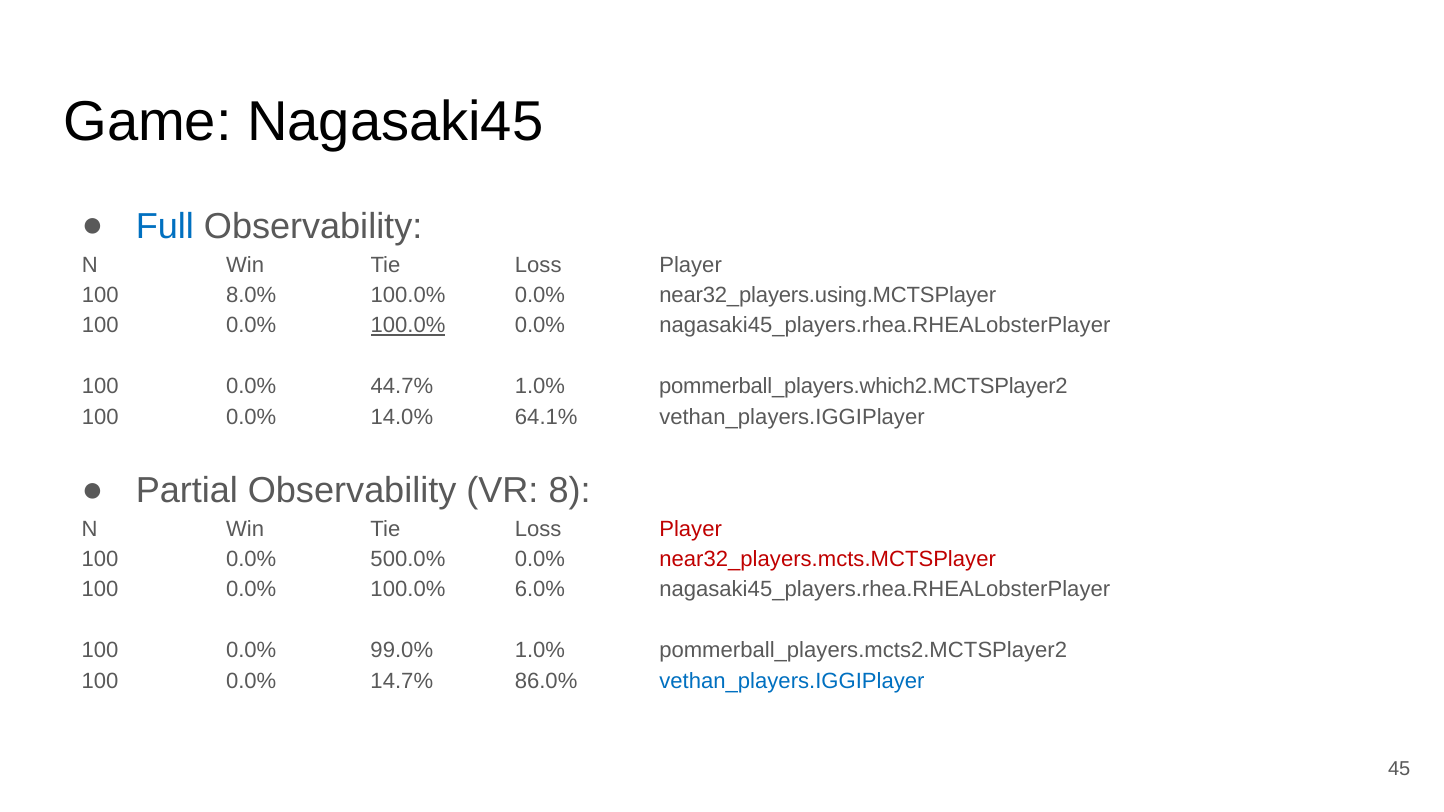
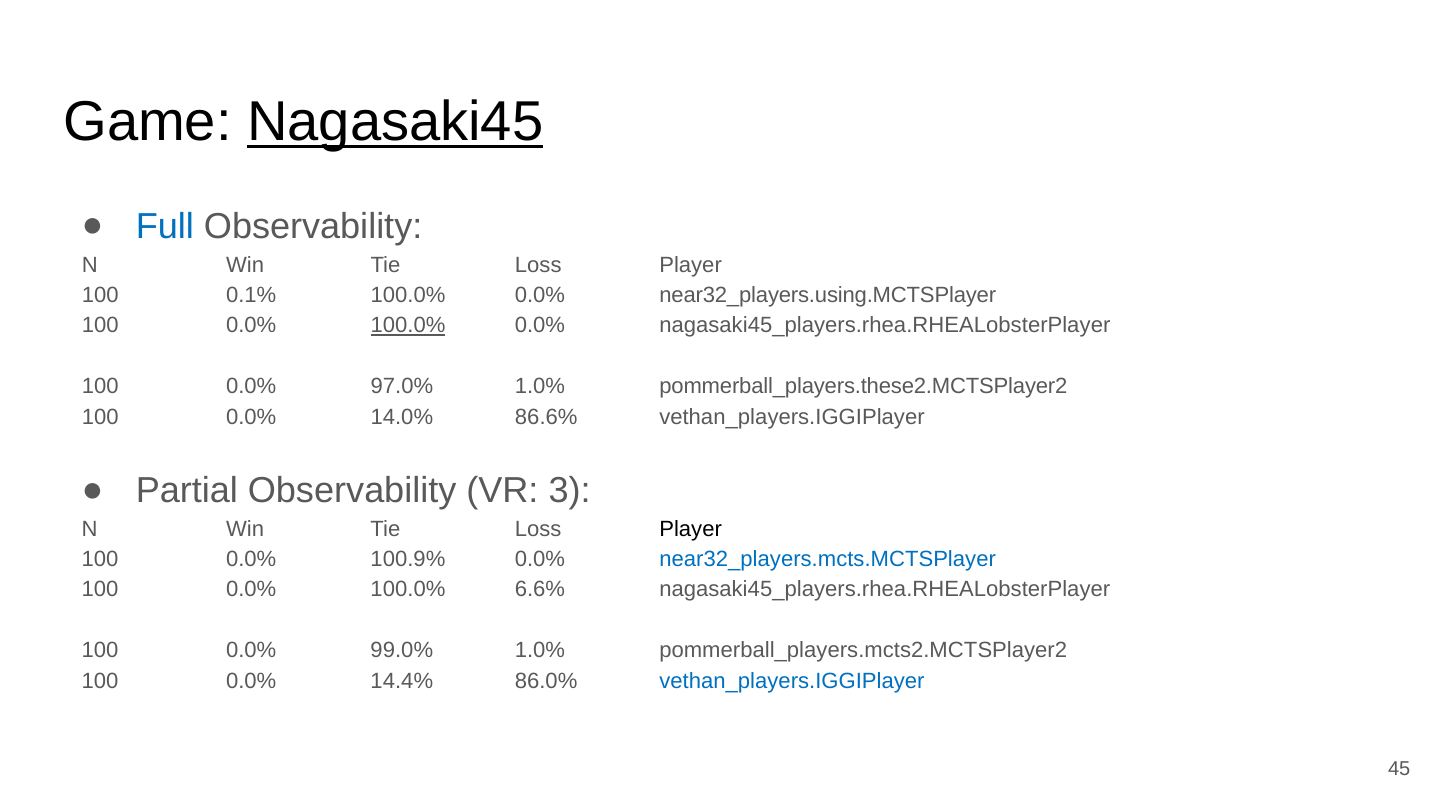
Nagasaki45 underline: none -> present
8.0%: 8.0% -> 0.1%
44.7%: 44.7% -> 97.0%
pommerball_players.which2.MCTSPlayer2: pommerball_players.which2.MCTSPlayer2 -> pommerball_players.these2.MCTSPlayer2
64.1%: 64.1% -> 86.6%
8: 8 -> 3
Player at (691, 529) colour: red -> black
500.0%: 500.0% -> 100.9%
near32_players.mcts.MCTSPlayer colour: red -> blue
6.0%: 6.0% -> 6.6%
14.7%: 14.7% -> 14.4%
